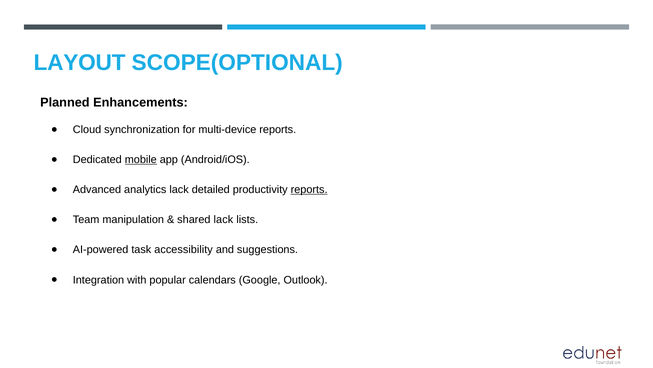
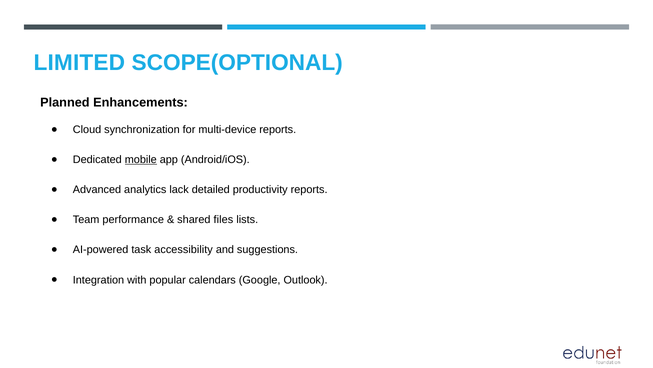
LAYOUT: LAYOUT -> LIMITED
reports at (309, 189) underline: present -> none
manipulation: manipulation -> performance
shared lack: lack -> files
